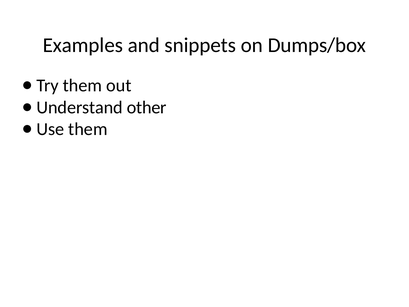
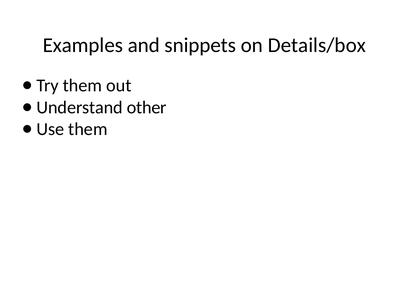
Dumps/box: Dumps/box -> Details/box
